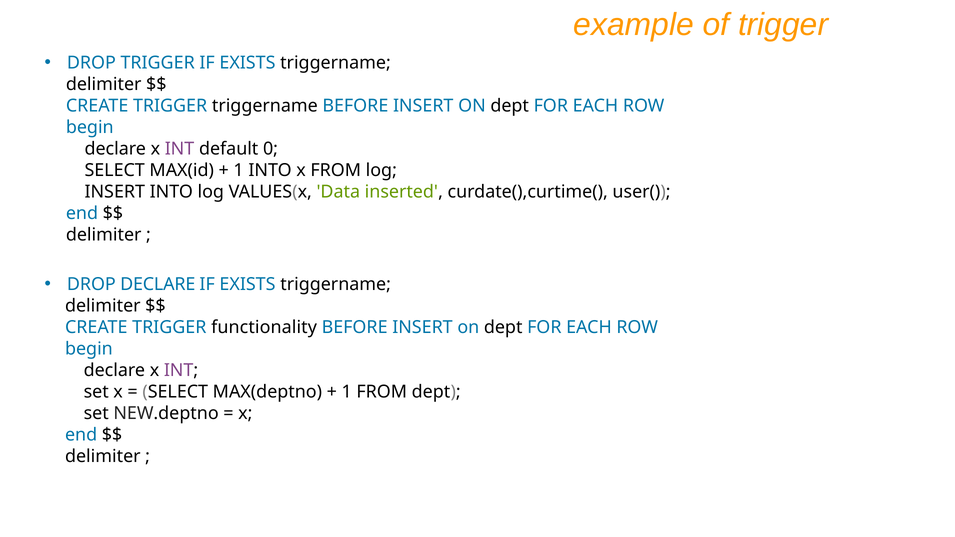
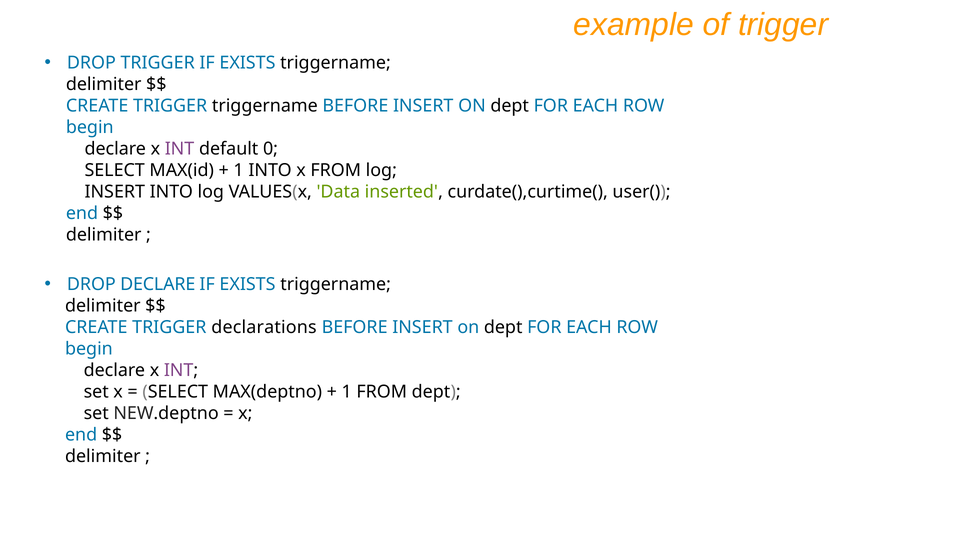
functionality: functionality -> declarations
